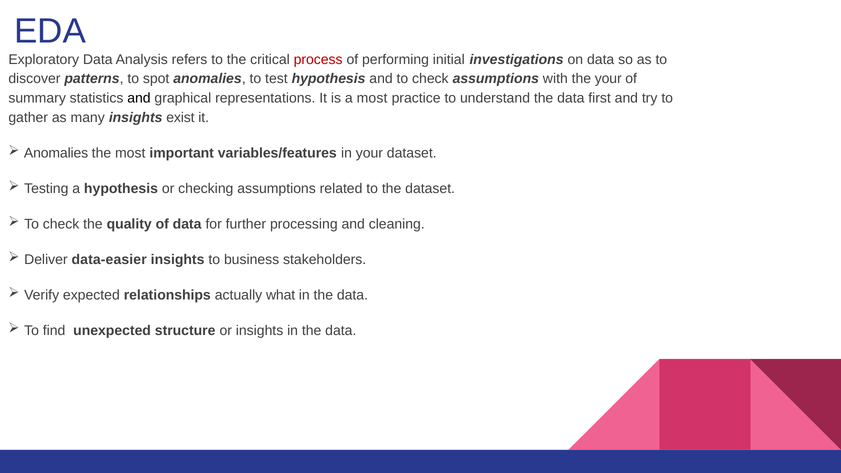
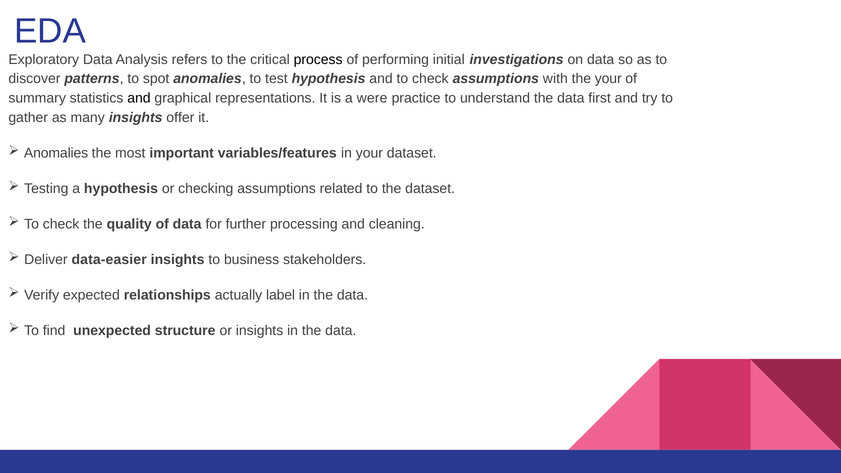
process colour: red -> black
a most: most -> were
exist: exist -> offer
what: what -> label
